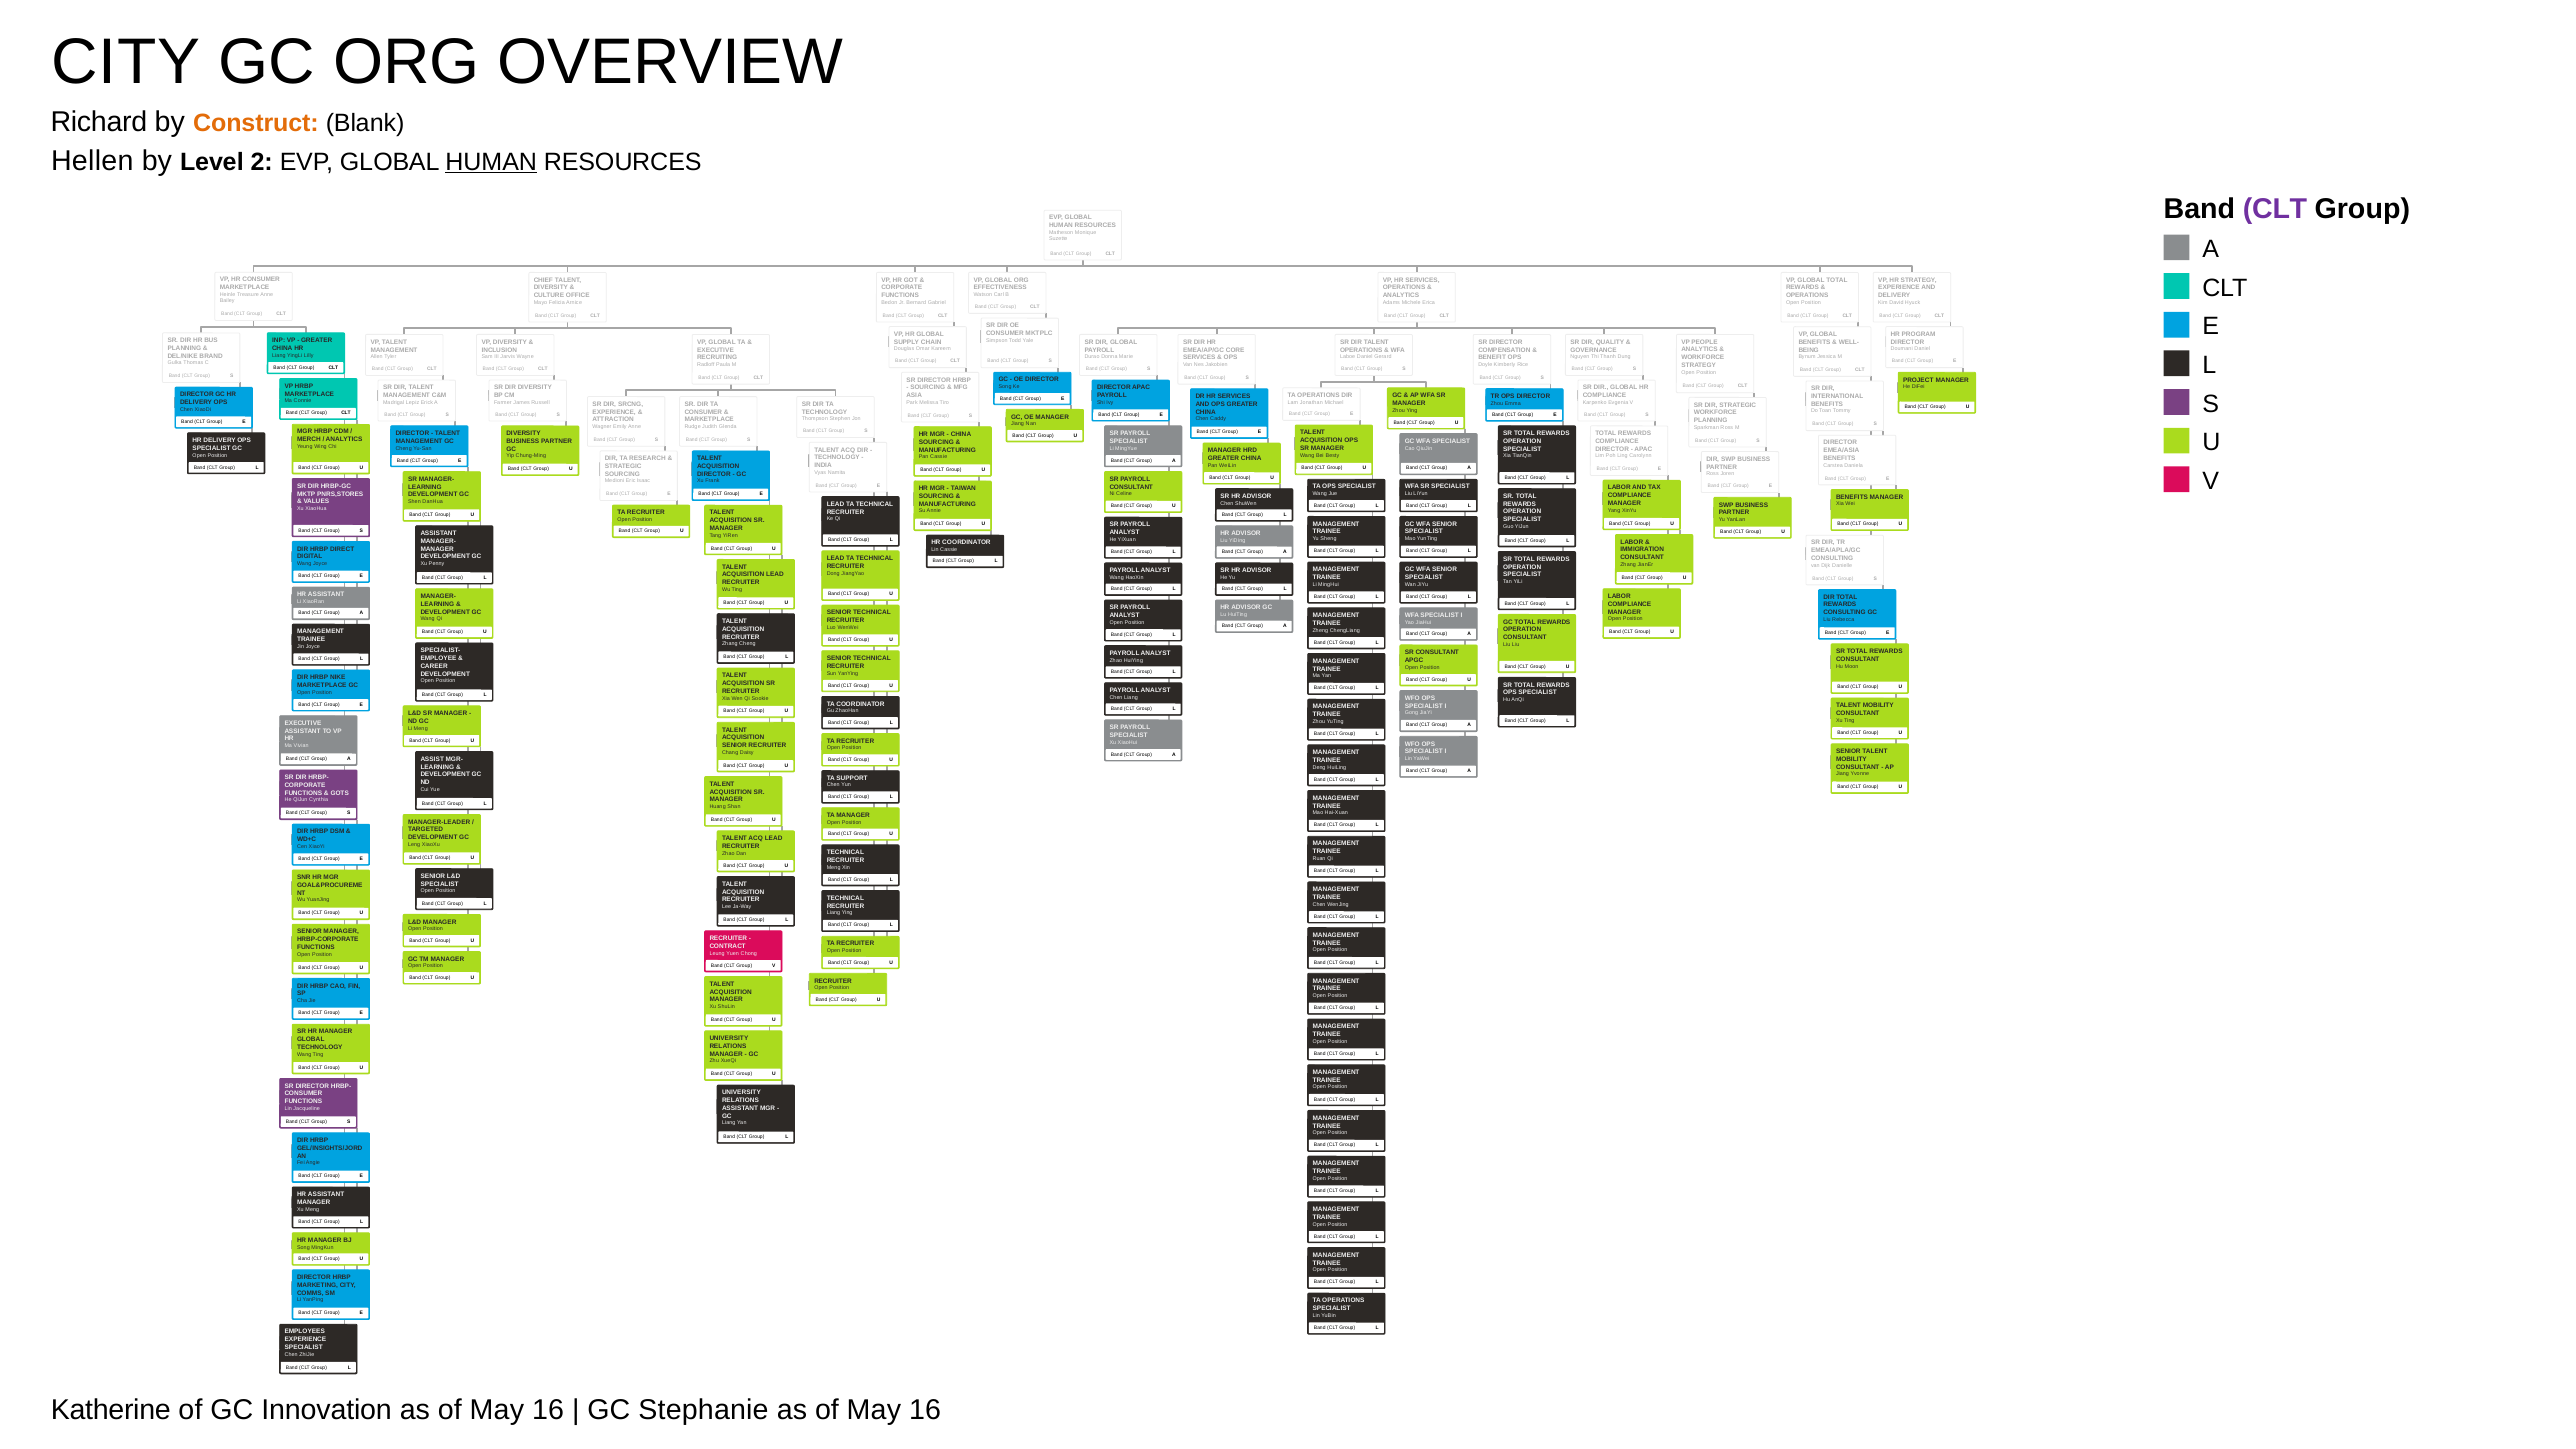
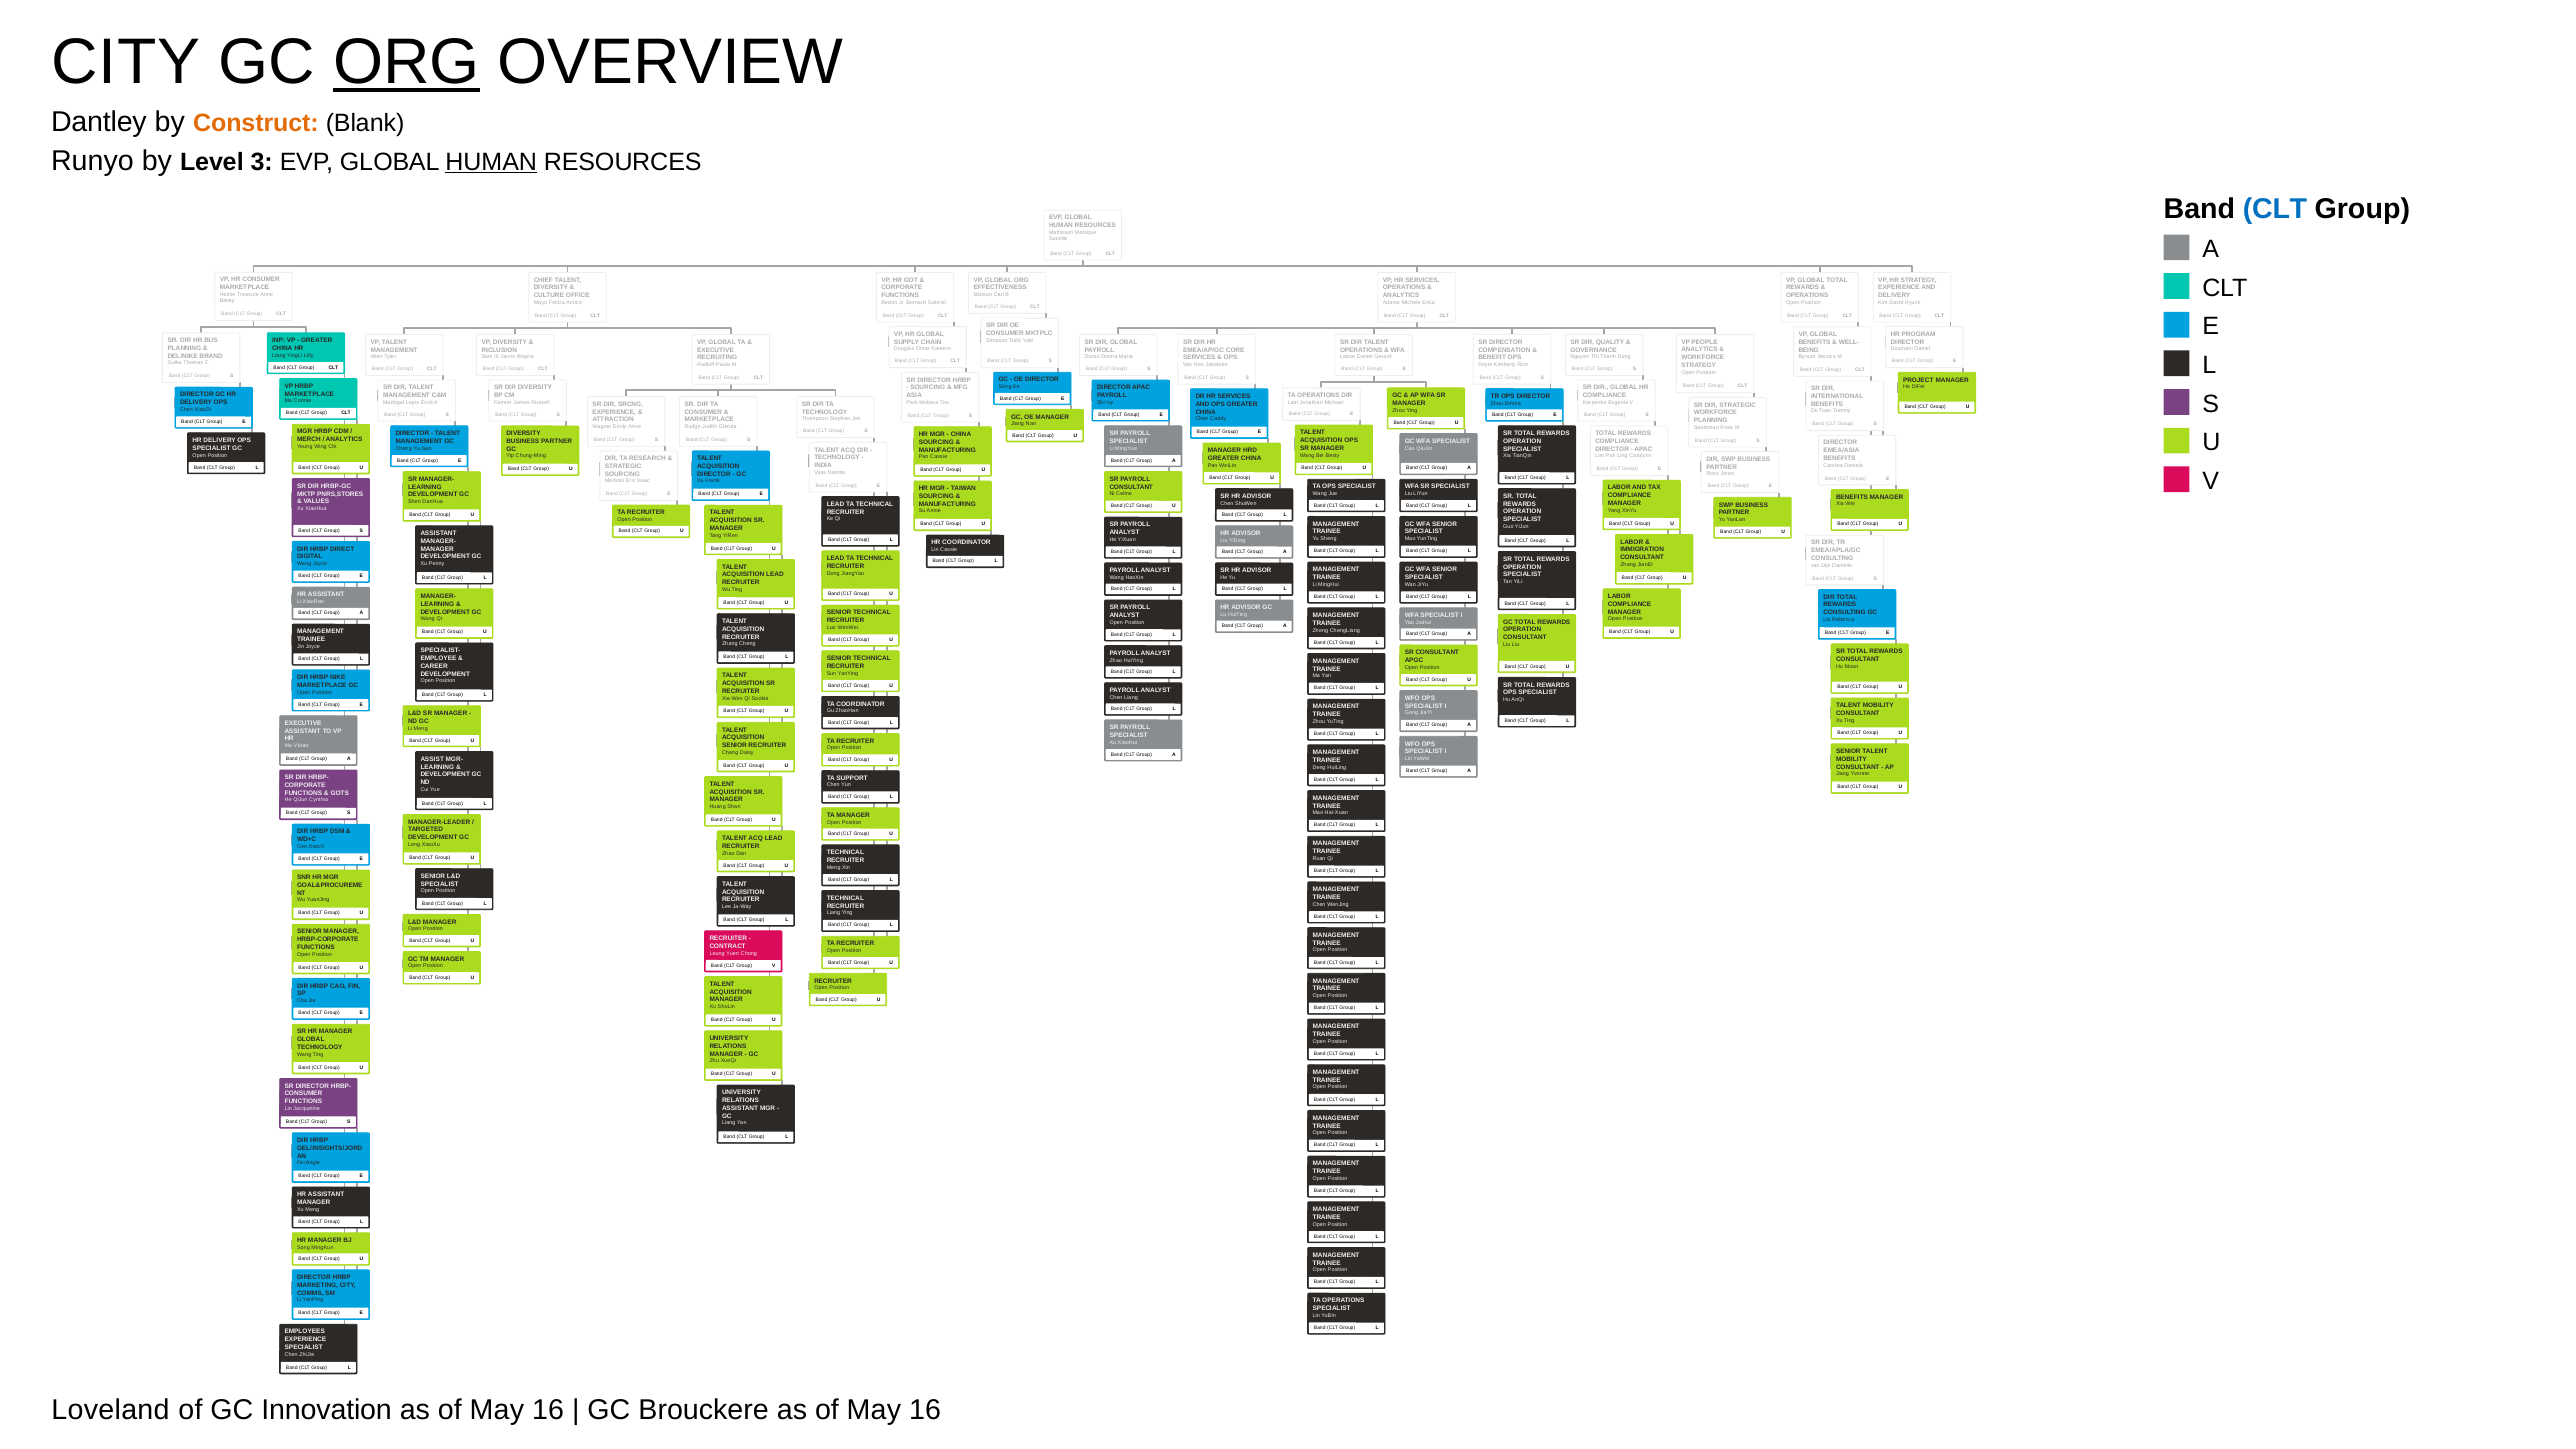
ORG at (407, 62) underline: none -> present
Richard: Richard -> Dantley
Hellen: Hellen -> Runyo
2: 2 -> 3
CLT at (2275, 209) colour: purple -> blue
Katherine: Katherine -> Loveland
Stephanie: Stephanie -> Brouckere
